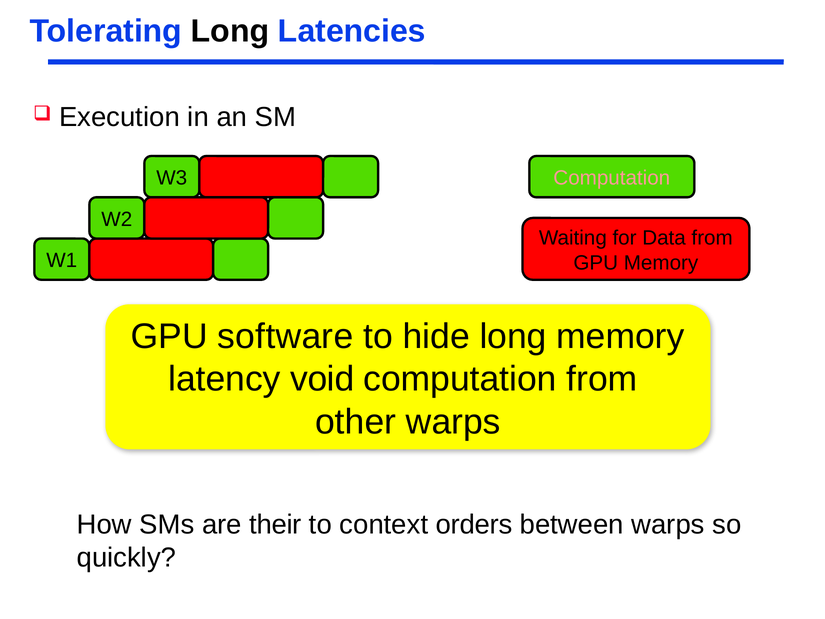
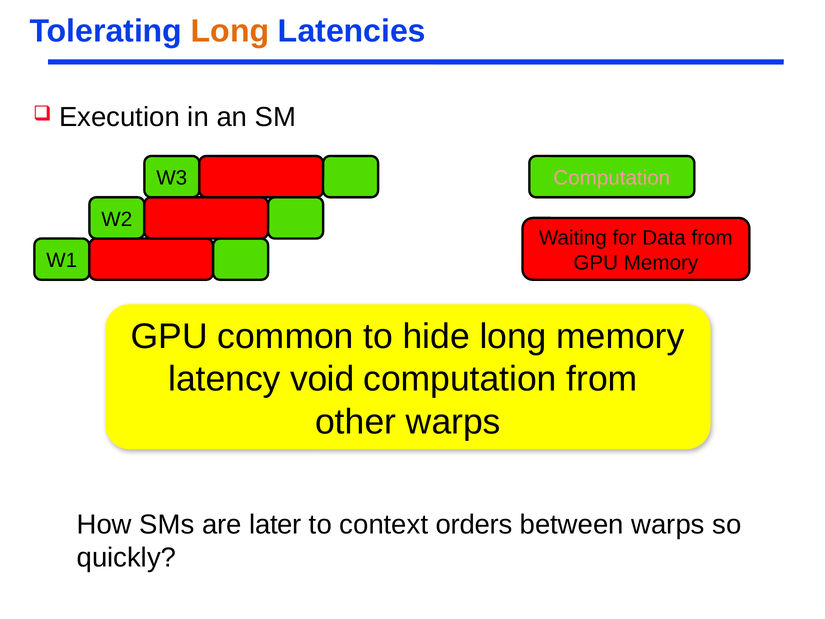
Long at (230, 31) colour: black -> orange
software: software -> common
their: their -> later
